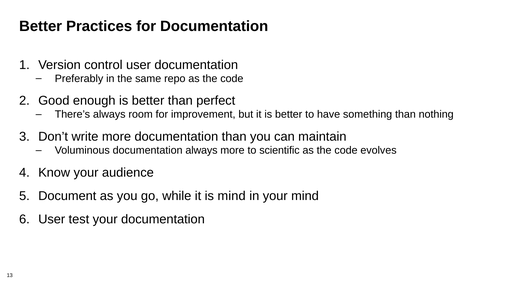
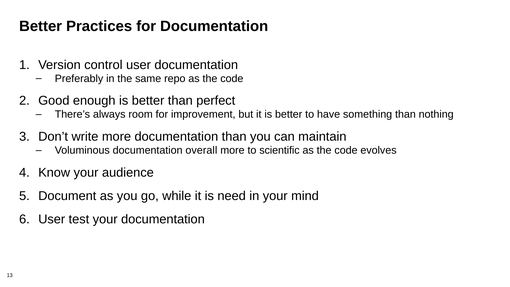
documentation always: always -> overall
is mind: mind -> need
